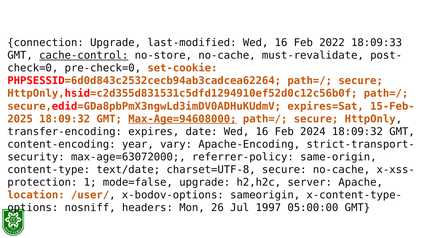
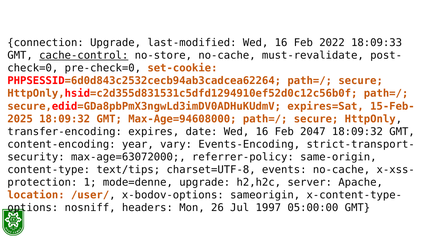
Max-Age=94608000 underline: present -> none
2024: 2024 -> 2047
Apache-Encoding: Apache-Encoding -> Events-Encoding
text/date: text/date -> text/tips
charset=UTF-8 secure: secure -> events
mode=false: mode=false -> mode=denne
